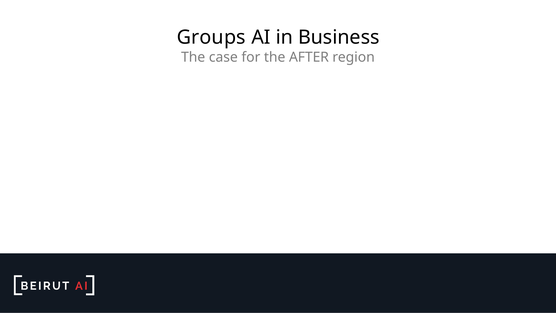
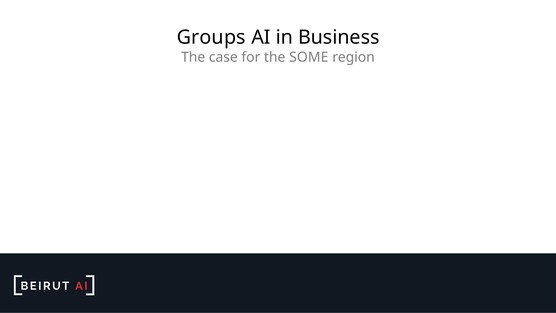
AFTER: AFTER -> SOME
